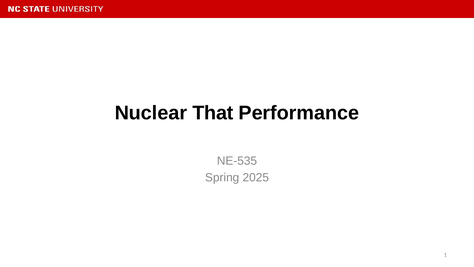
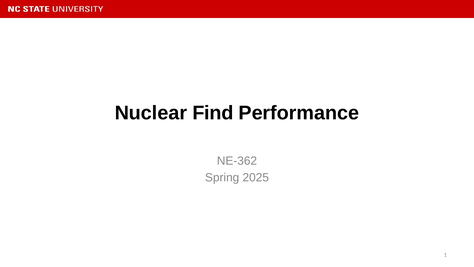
That: That -> Find
NE-535: NE-535 -> NE-362
